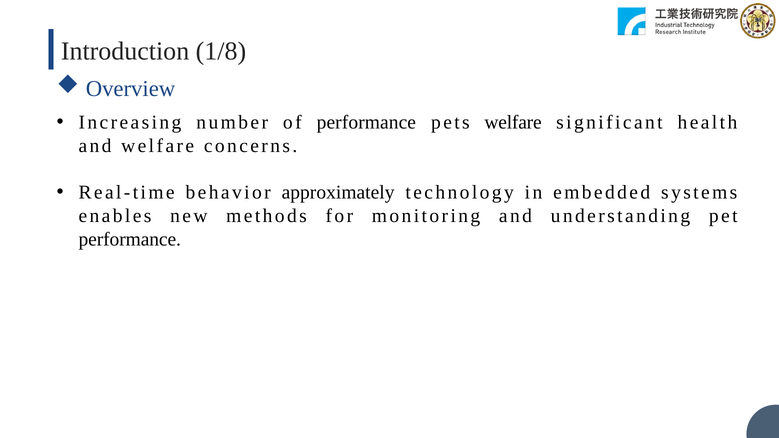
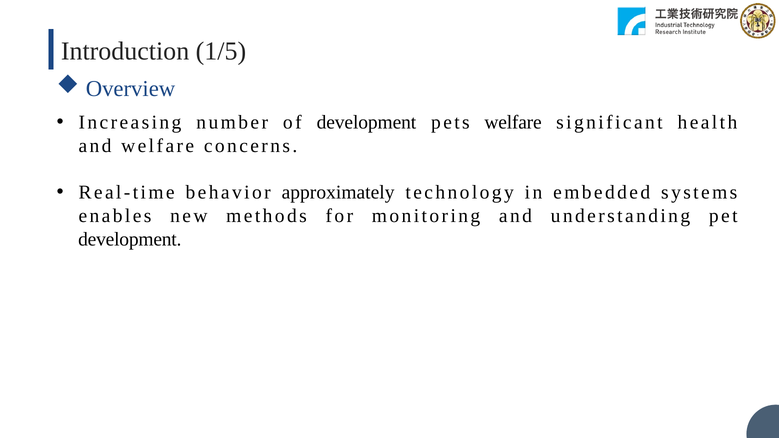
1/8: 1/8 -> 1/5
of performance: performance -> development
performance at (130, 239): performance -> development
